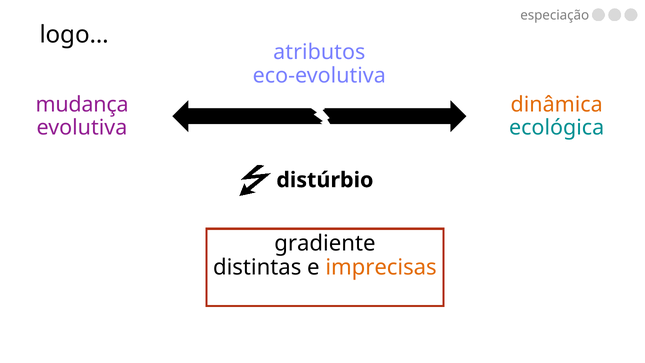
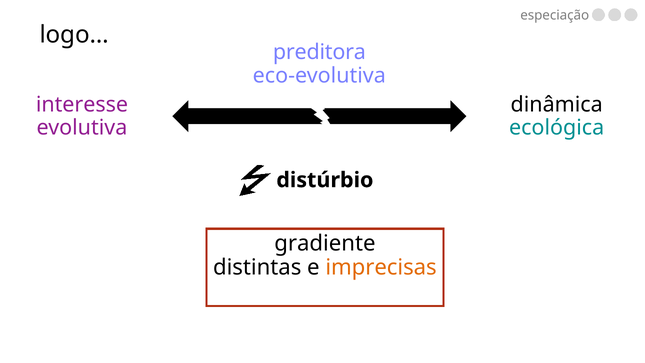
atributos: atributos -> preditora
mudança: mudança -> interesse
dinâmica colour: orange -> black
